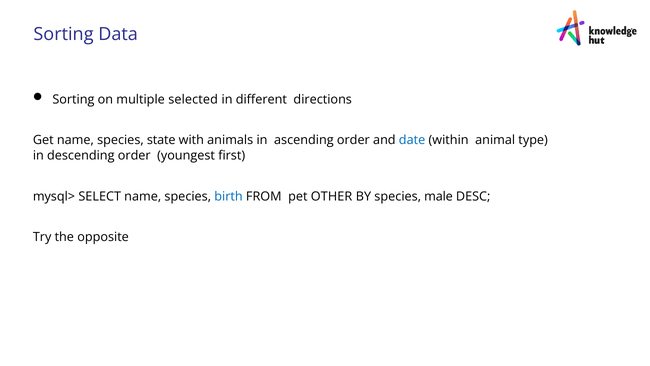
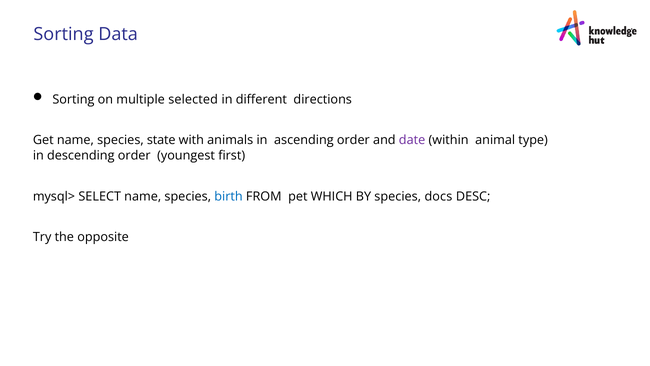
date colour: blue -> purple
OTHER: OTHER -> WHICH
male: male -> docs
